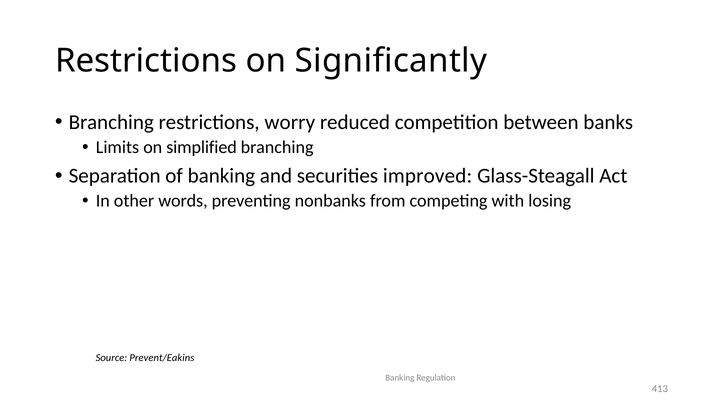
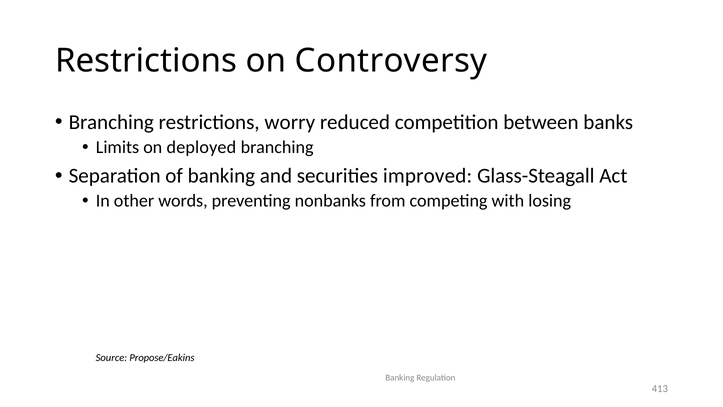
Significantly: Significantly -> Controversy
simplified: simplified -> deployed
Prevent/Eakins: Prevent/Eakins -> Propose/Eakins
